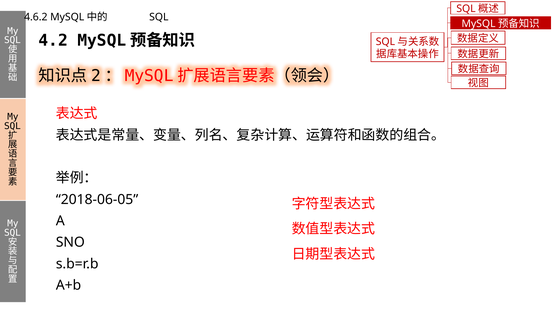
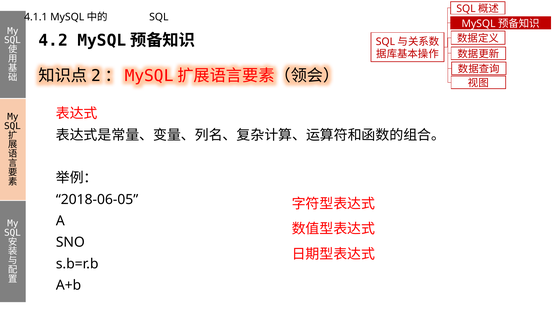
4.6.2: 4.6.2 -> 4.1.1
